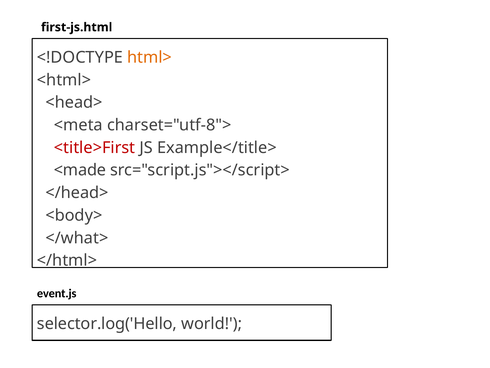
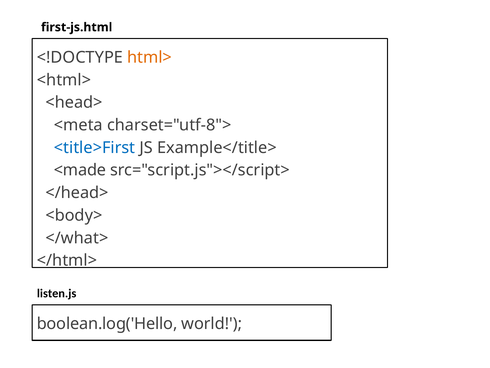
<title>First colour: red -> blue
event.js: event.js -> listen.js
selector.log('Hello: selector.log('Hello -> boolean.log('Hello
